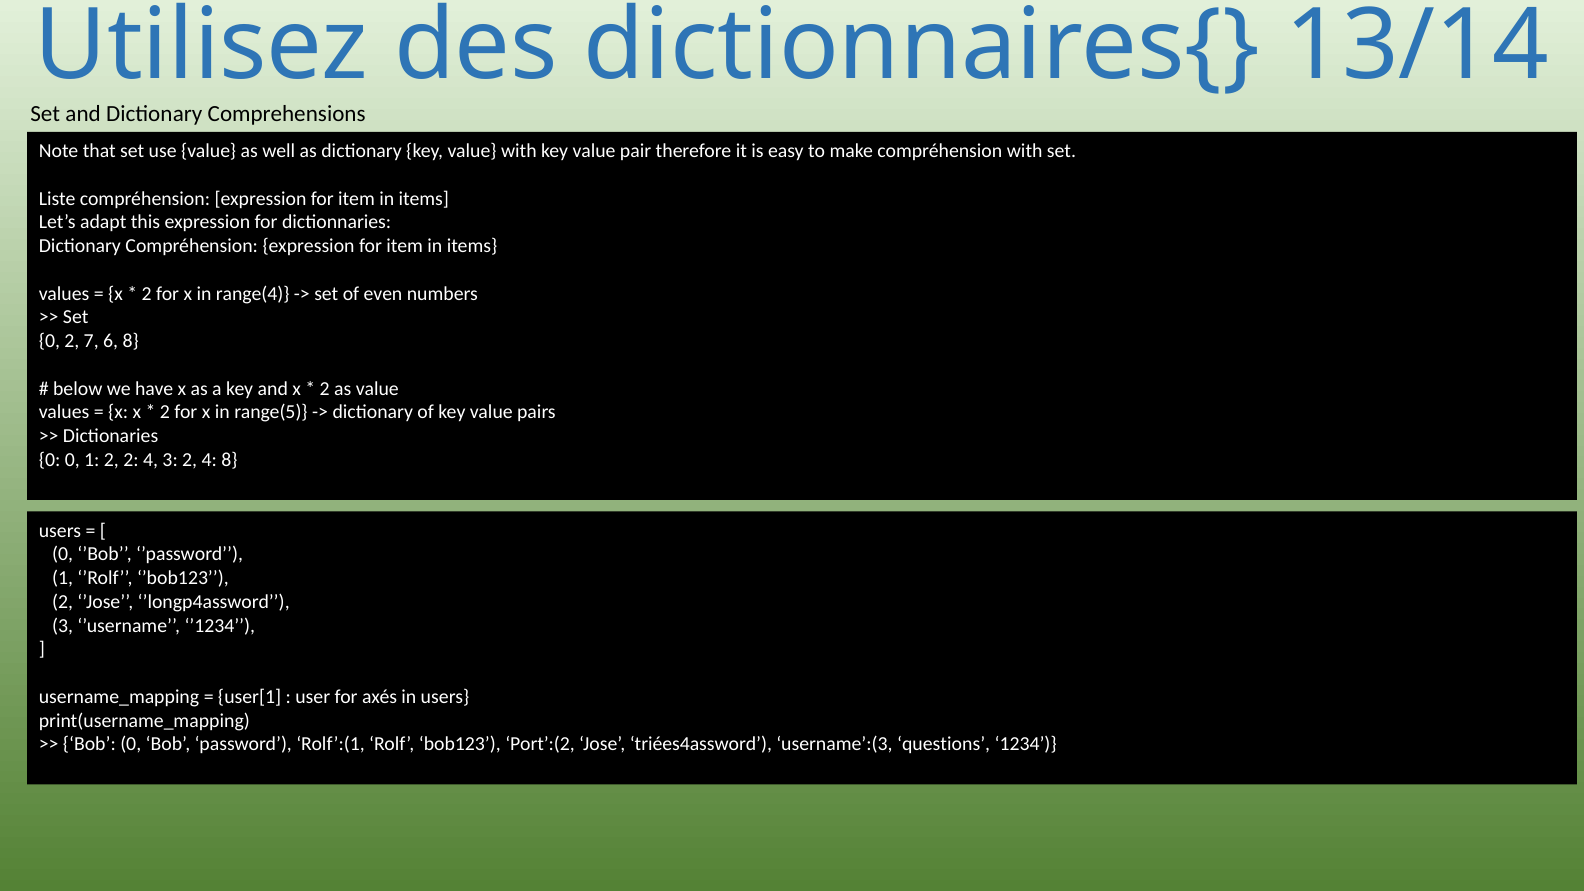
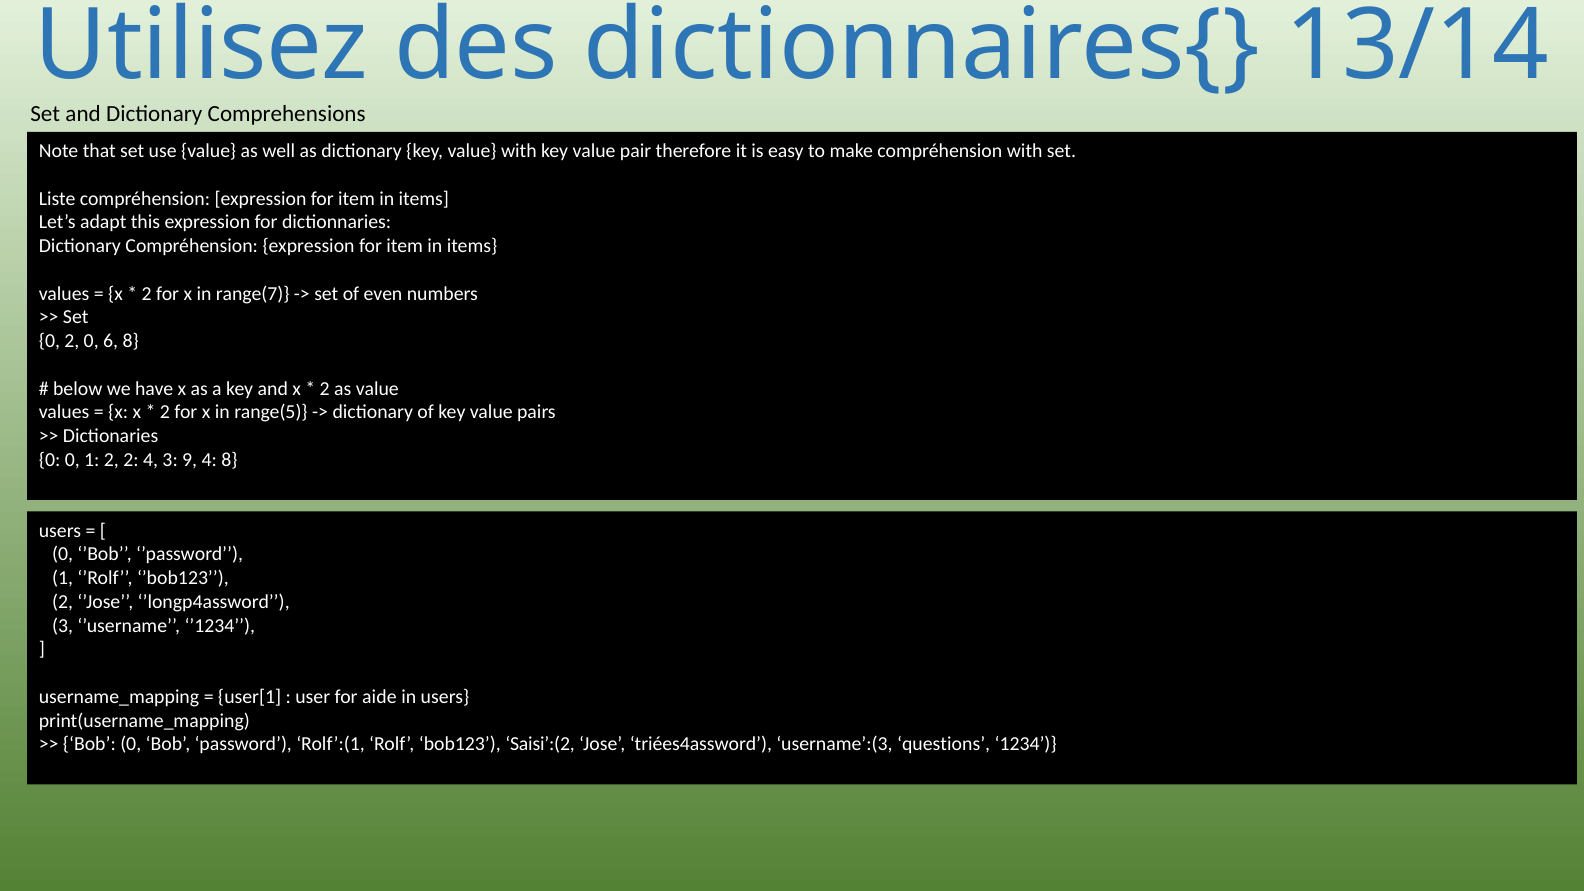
range(4: range(4 -> range(7
2 7: 7 -> 0
3 2: 2 -> 9
axés: axés -> aide
Port’:(2: Port’:(2 -> Saisi’:(2
